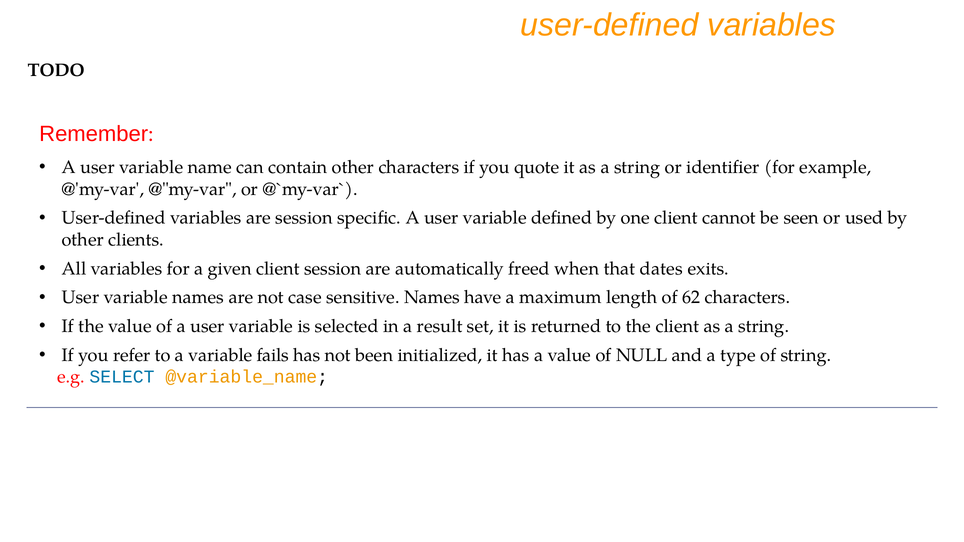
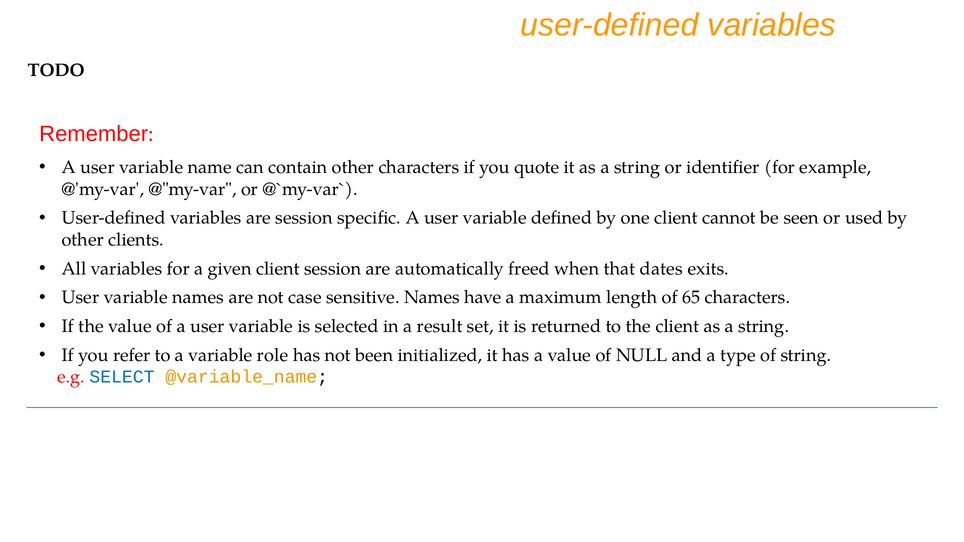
62: 62 -> 65
fails: fails -> role
